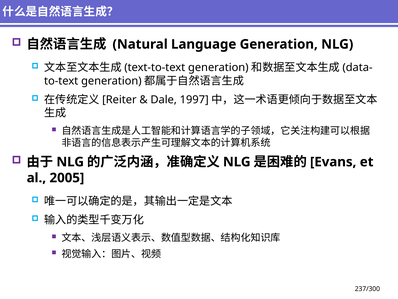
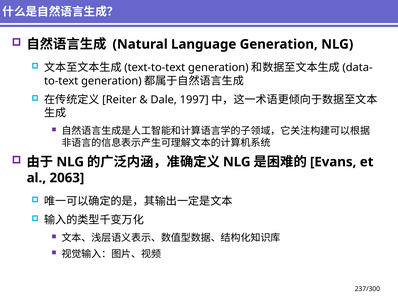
2005: 2005 -> 2063
